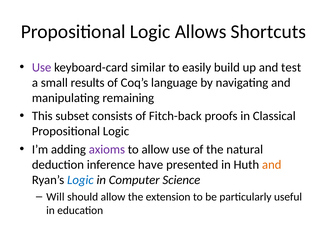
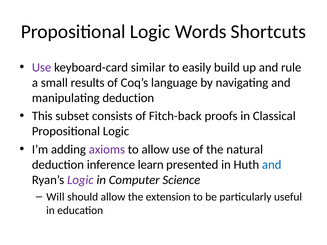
Allows: Allows -> Words
test: test -> rule
manipulating remaining: remaining -> deduction
have: have -> learn
and at (272, 165) colour: orange -> blue
Logic at (80, 180) colour: blue -> purple
